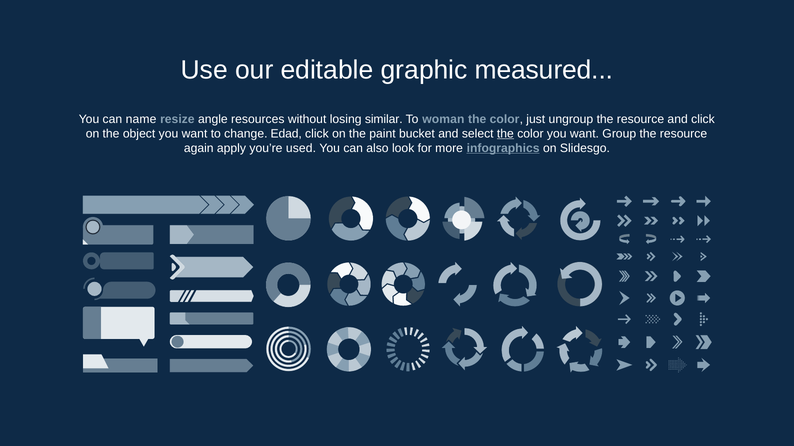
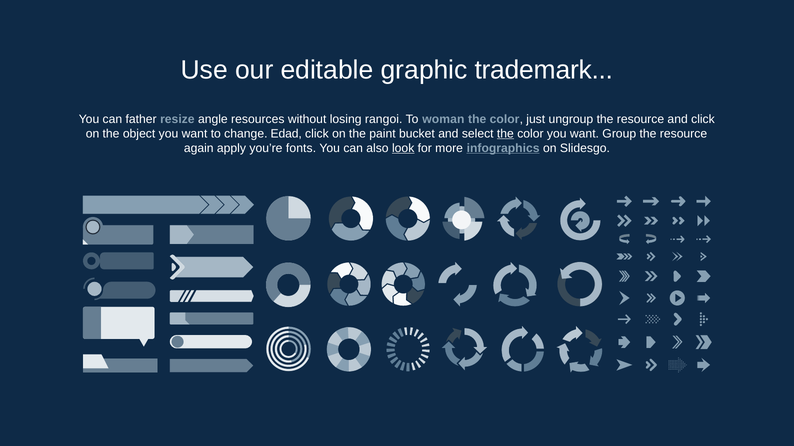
measured: measured -> trademark
name: name -> father
similar: similar -> rangoi
used: used -> fonts
look underline: none -> present
